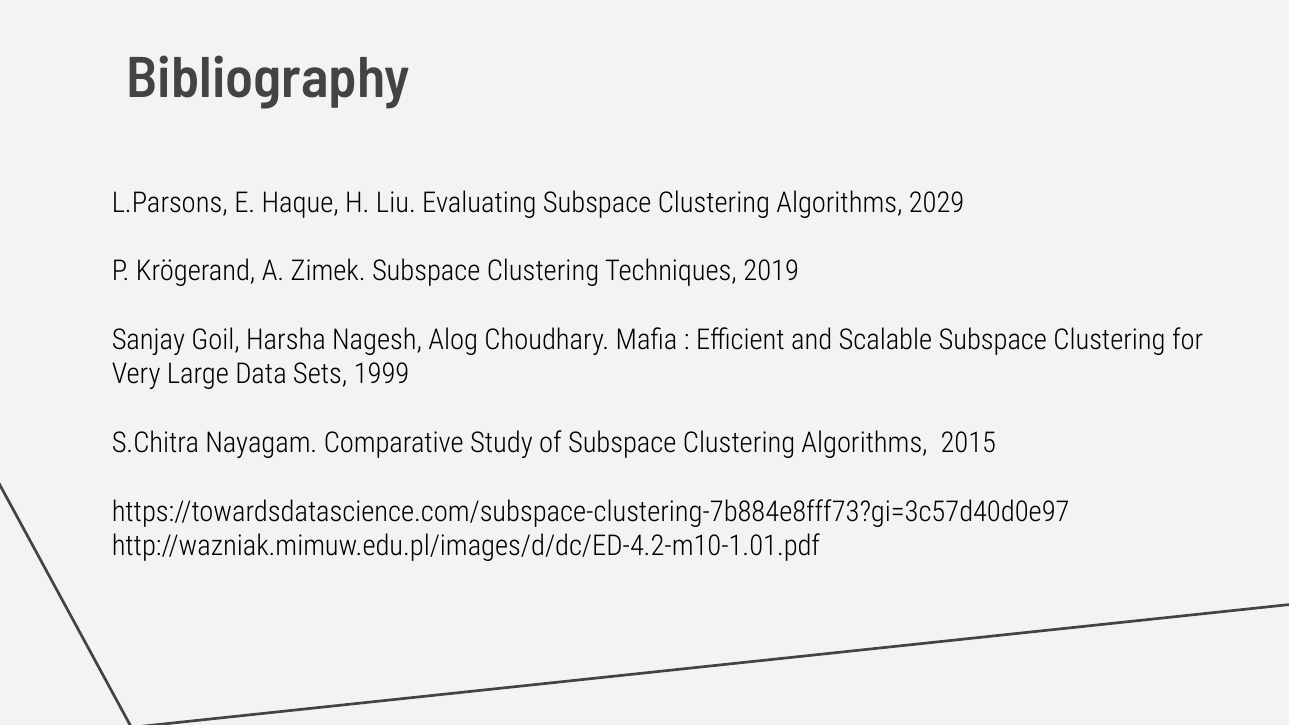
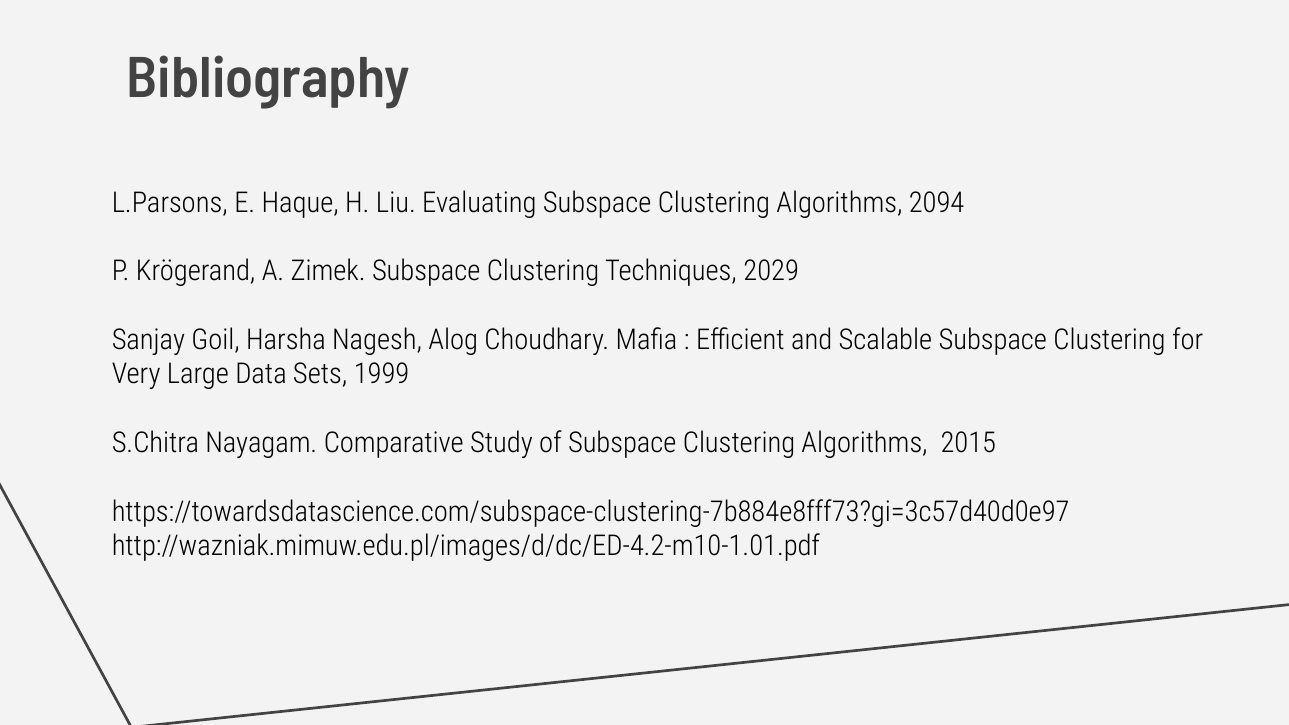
2029: 2029 -> 2094
2019: 2019 -> 2029
